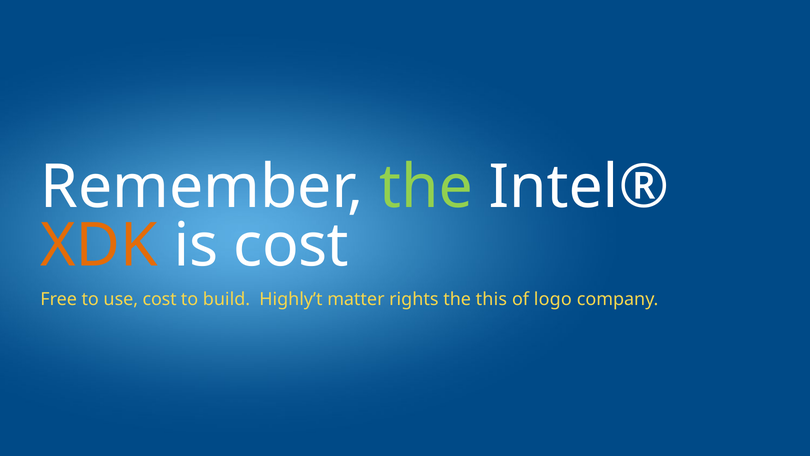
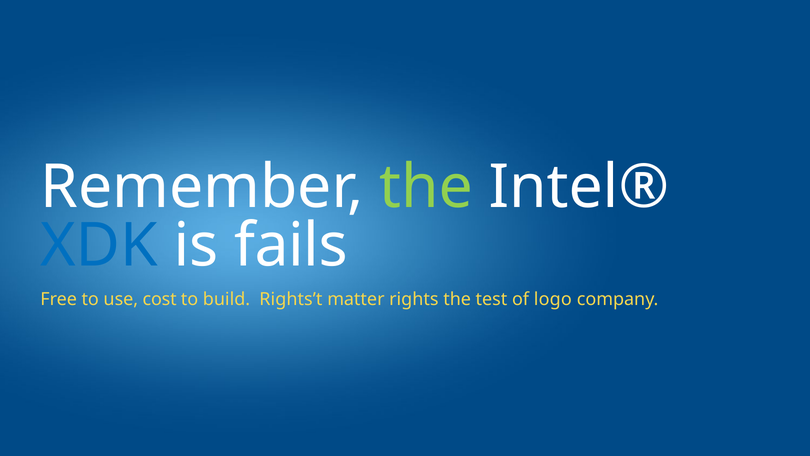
XDK colour: orange -> blue
is cost: cost -> fails
Highly’t: Highly’t -> Rights’t
this: this -> test
